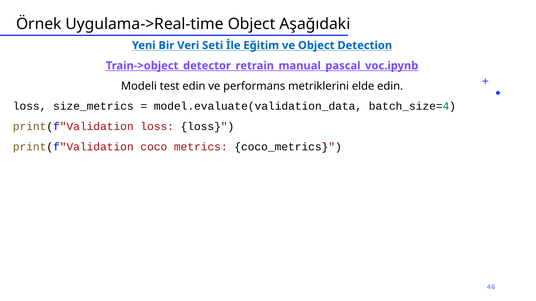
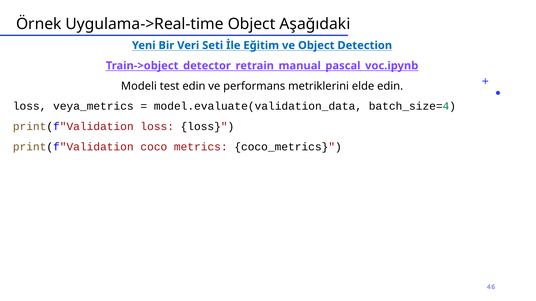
size_metrics: size_metrics -> veya_metrics
